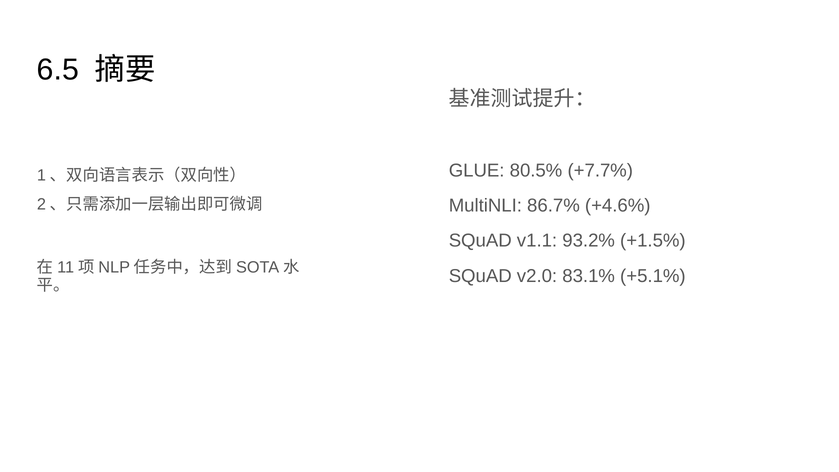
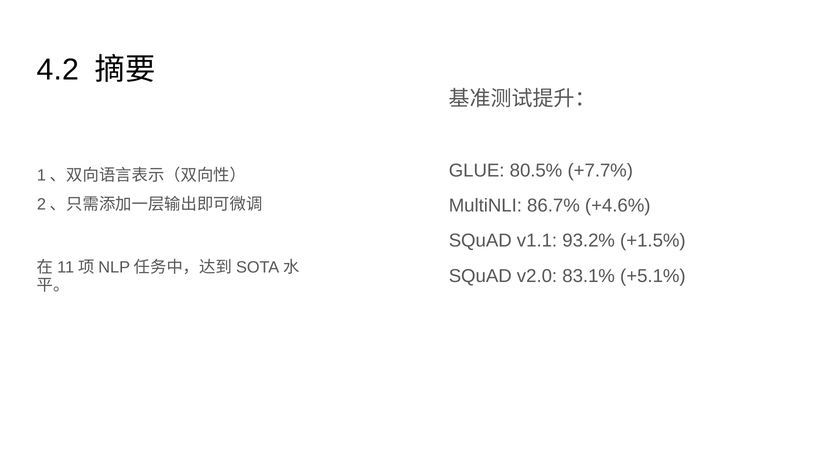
6.5: 6.5 -> 4.2
